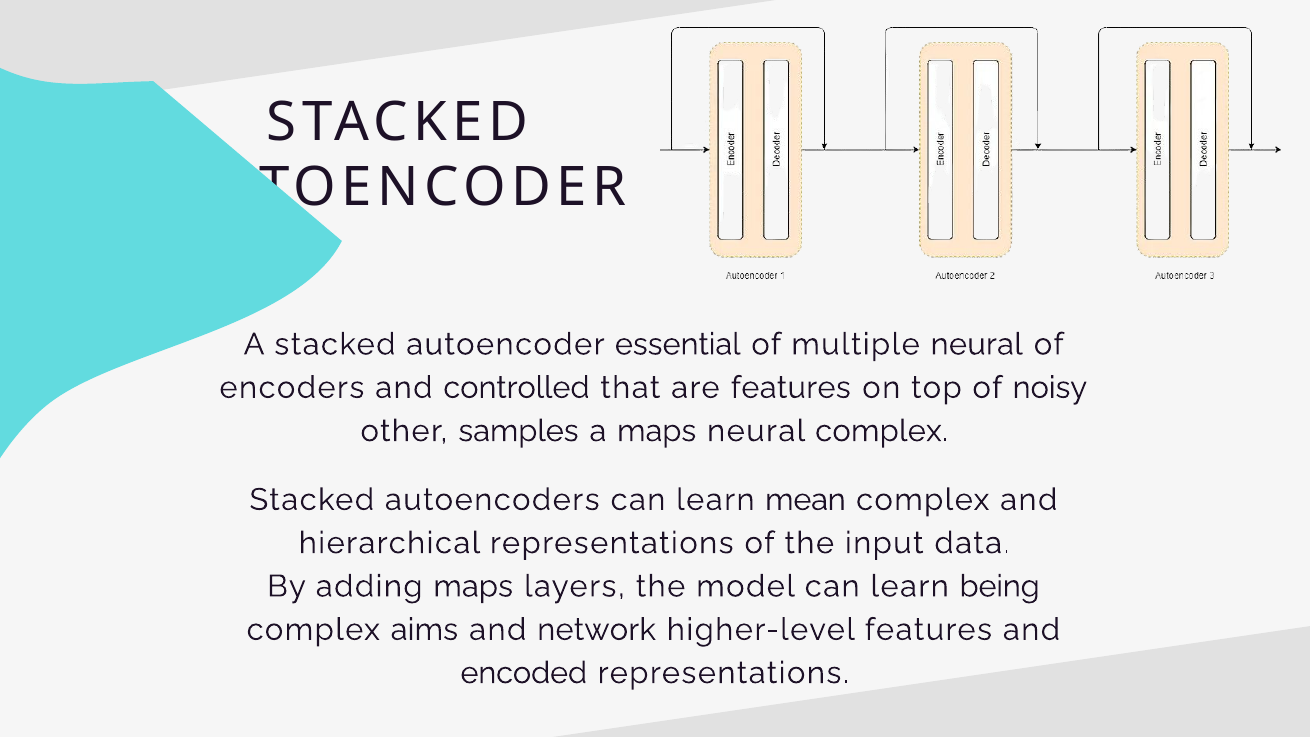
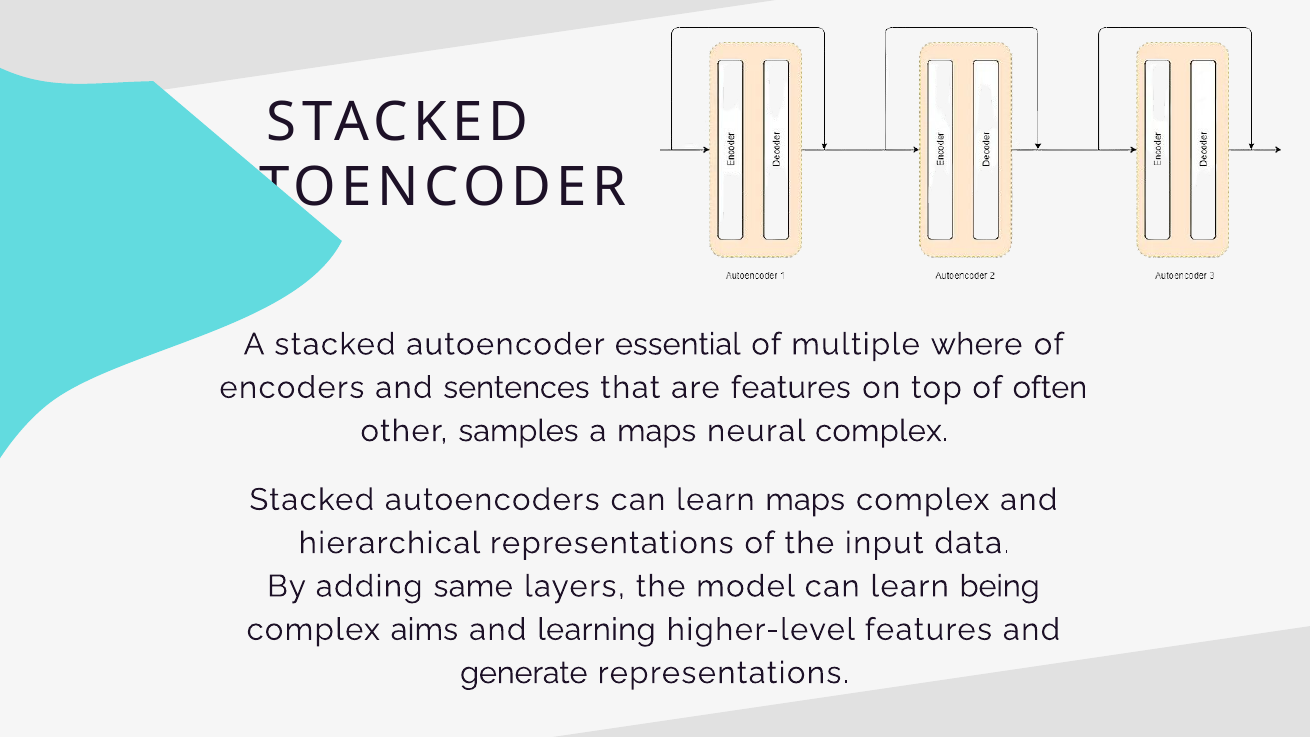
multiple neural: neural -> where
controlled: controlled -> sentences
noisy: noisy -> often
learn mean: mean -> maps
maps at (473, 586): maps -> same
network: network -> learning
encoded: encoded -> generate
